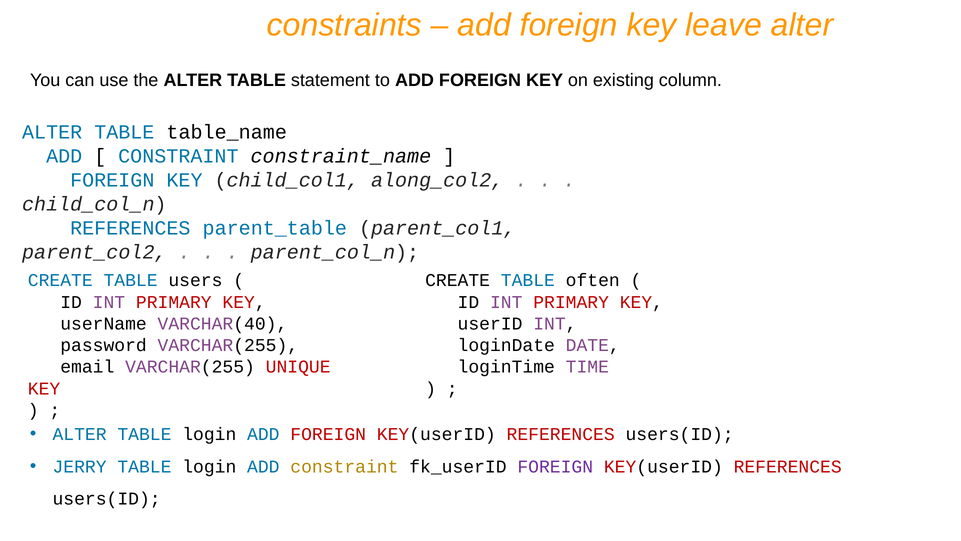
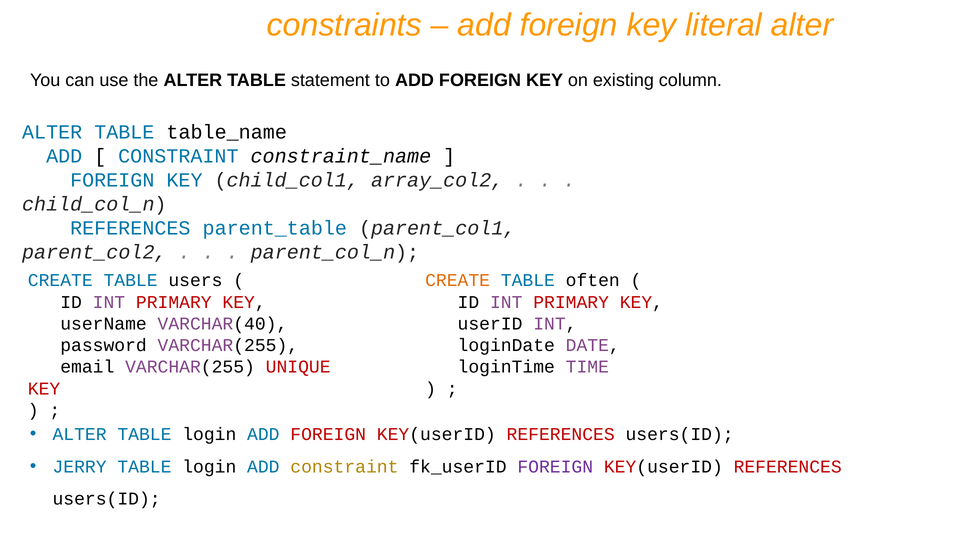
leave: leave -> literal
along_col2: along_col2 -> array_col2
CREATE at (458, 280) colour: black -> orange
